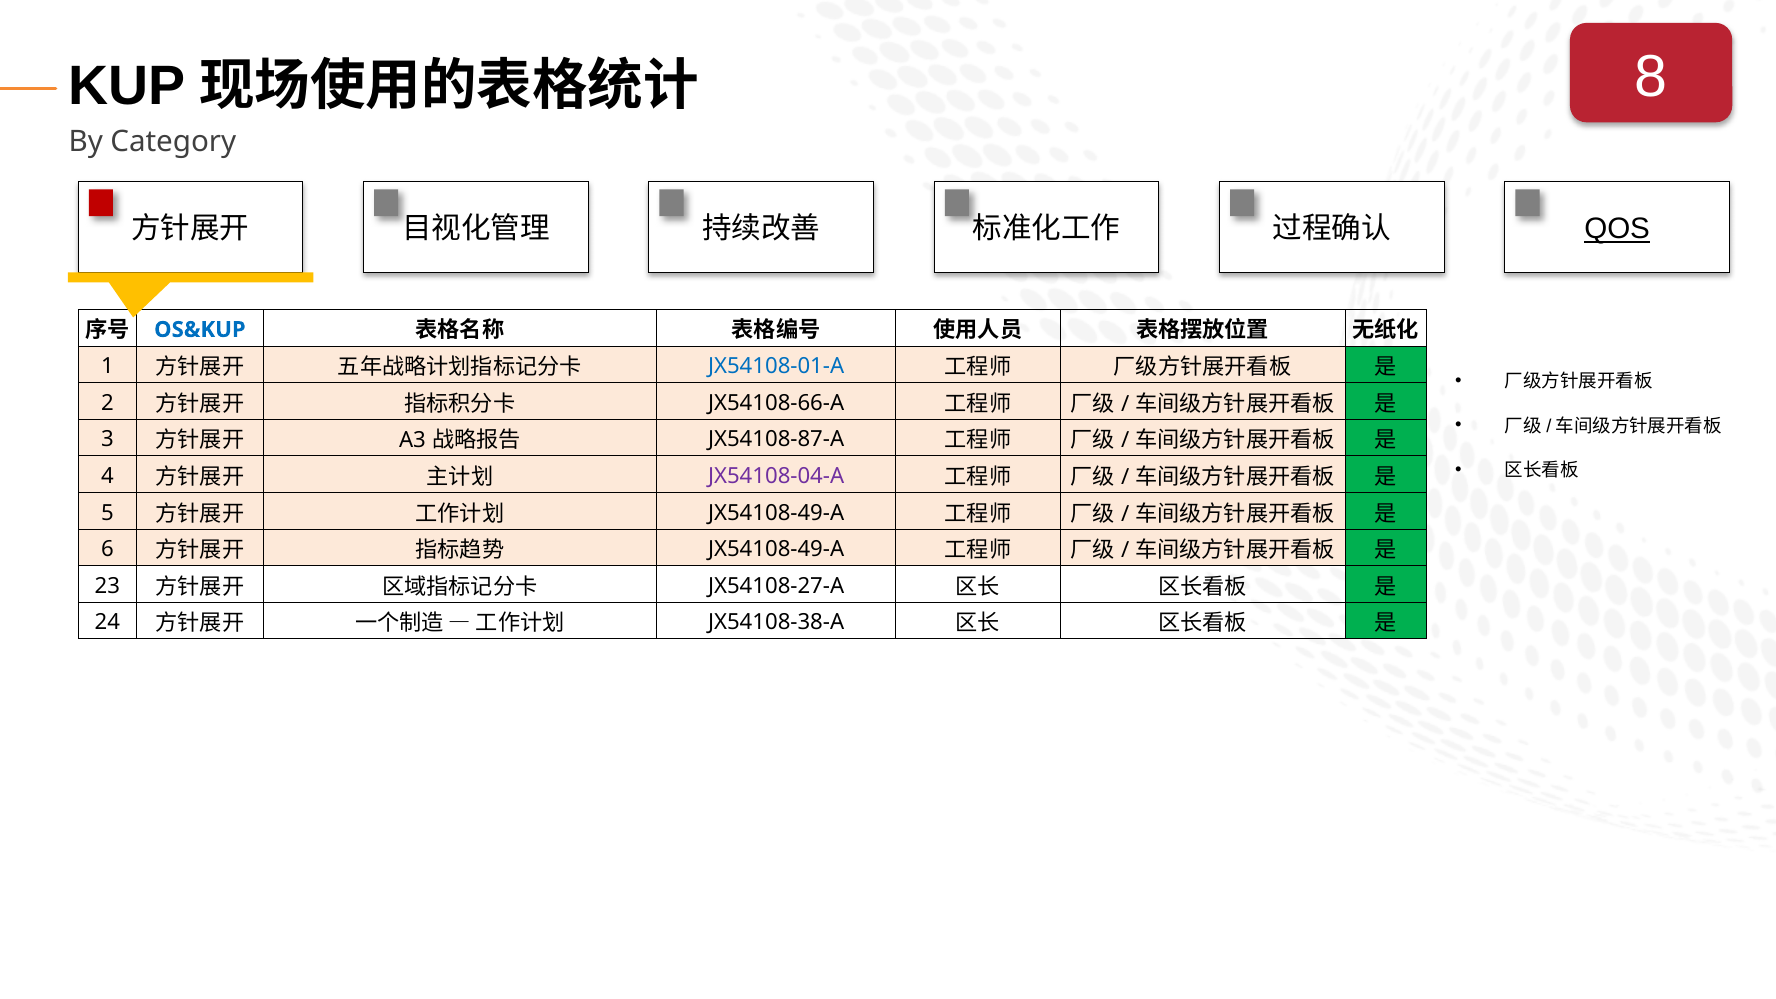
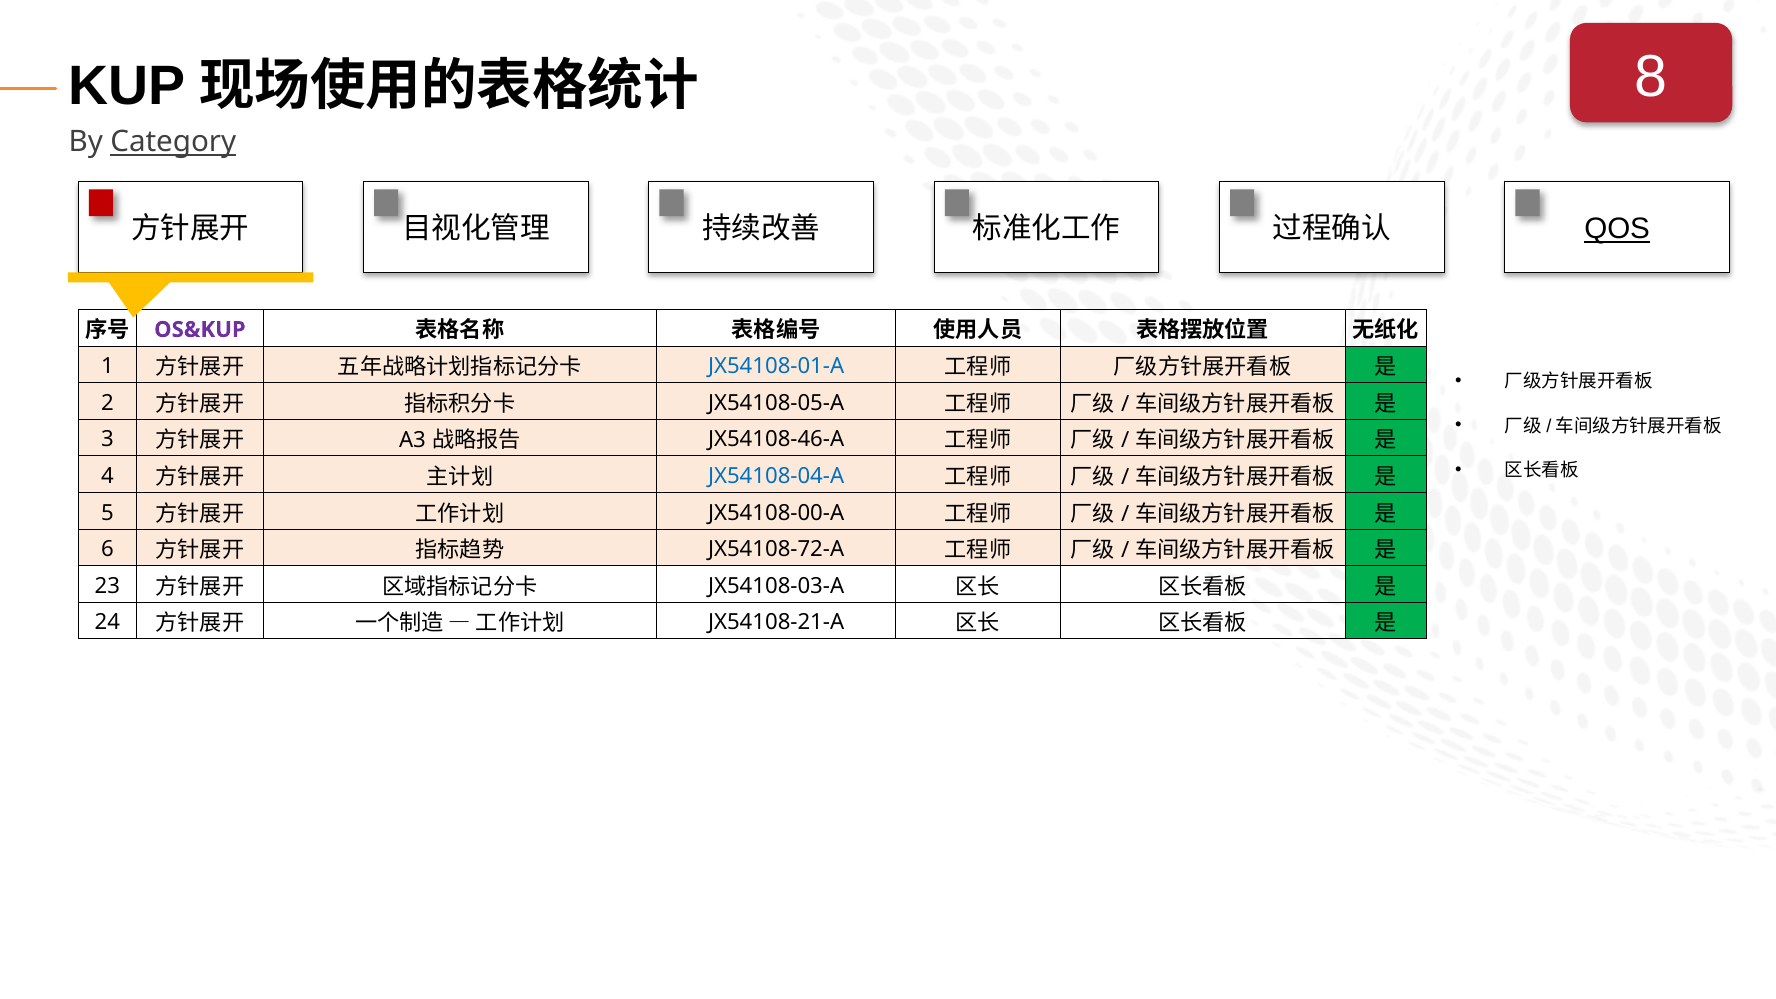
Category underline: none -> present
OS&KUP colour: blue -> purple
JX54108-66-A: JX54108-66-A -> JX54108-05-A
JX54108-87-A: JX54108-87-A -> JX54108-46-A
JX54108-04-A colour: purple -> blue
JX54108-49-A at (776, 513): JX54108-49-A -> JX54108-00-A
JX54108-49-A at (776, 549): JX54108-49-A -> JX54108-72-A
JX54108-27-A: JX54108-27-A -> JX54108-03-A
JX54108-38-A: JX54108-38-A -> JX54108-21-A
